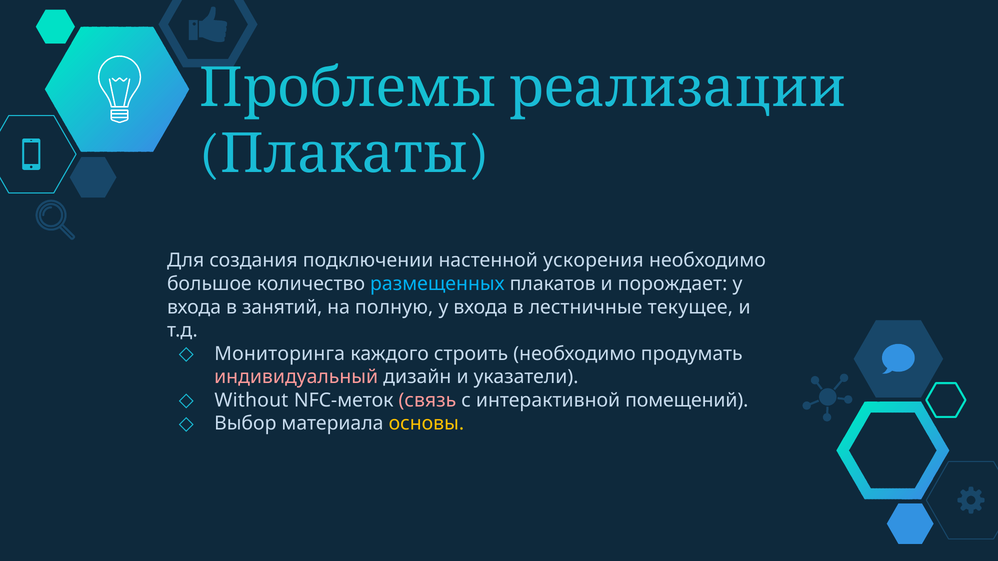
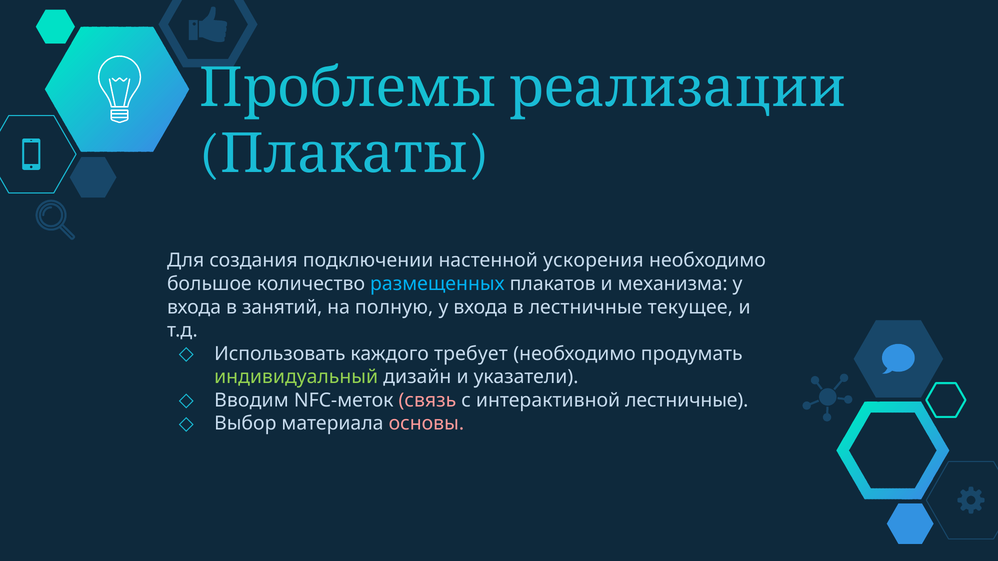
порождает: порождает -> механизма
Мониторинга: Мониторинга -> Использовать
строить: строить -> требует
индивидуальный colour: pink -> light green
Without: Without -> Вводим
интерактивной помещений: помещений -> лестничные
основы colour: yellow -> pink
